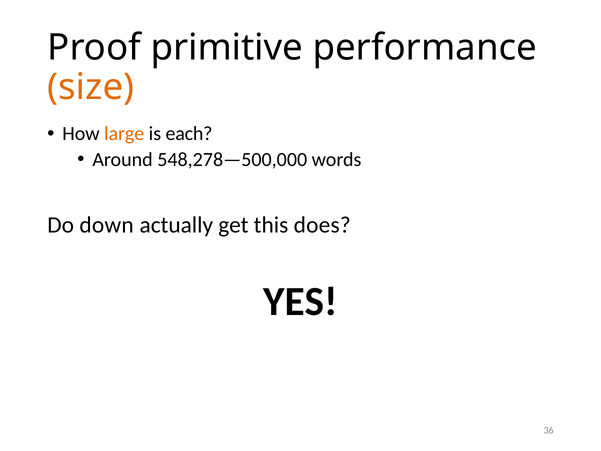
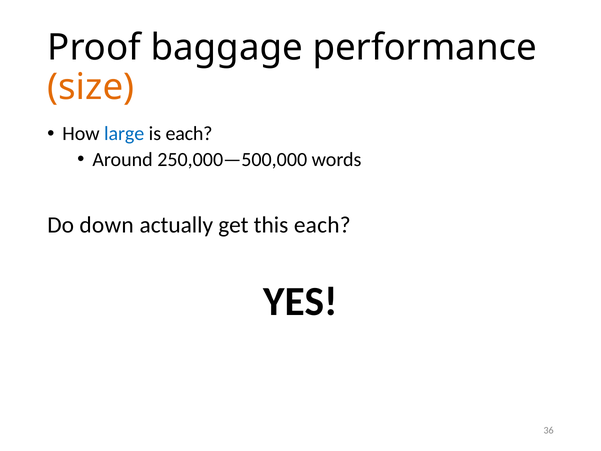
primitive: primitive -> baggage
large colour: orange -> blue
548,278—500,000: 548,278—500,000 -> 250,000—500,000
this does: does -> each
